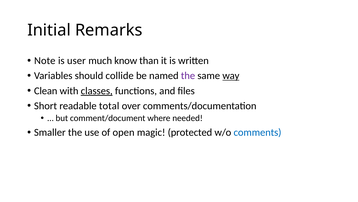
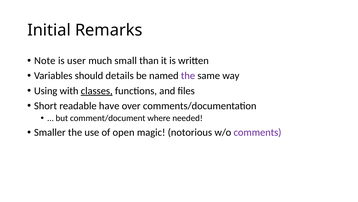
know: know -> small
collide: collide -> details
way underline: present -> none
Clean: Clean -> Using
total: total -> have
protected: protected -> notorious
comments colour: blue -> purple
